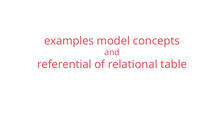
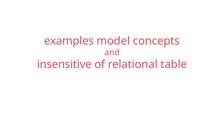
referential: referential -> insensitive
